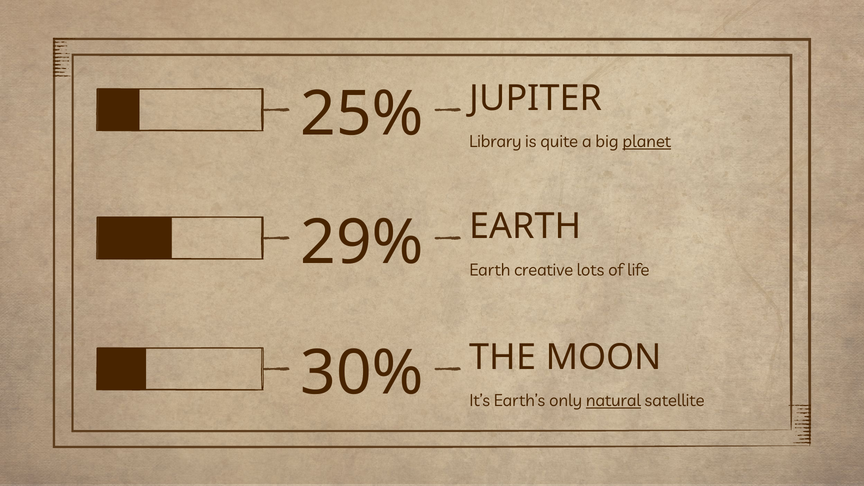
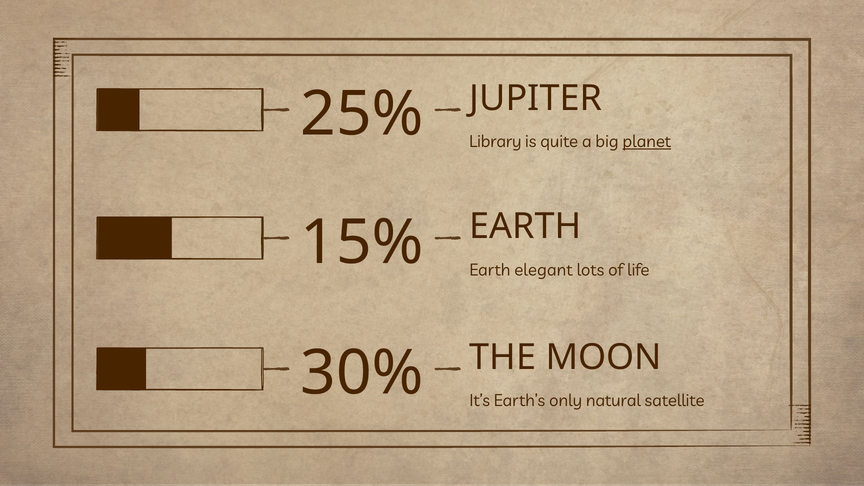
29%: 29% -> 15%
creative: creative -> elegant
natural underline: present -> none
